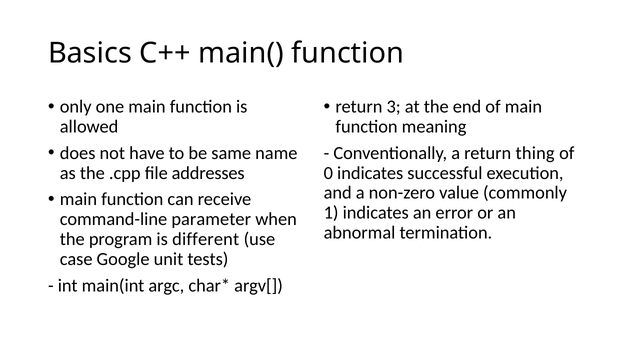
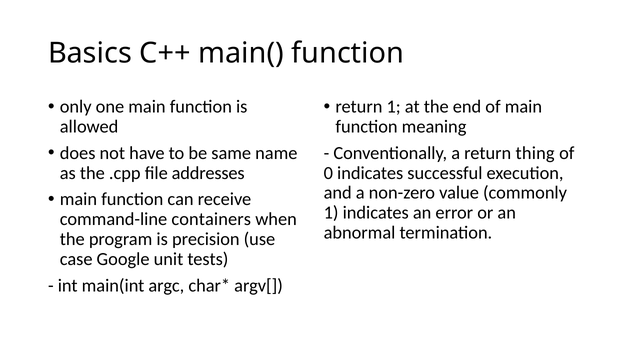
return 3: 3 -> 1
parameter: parameter -> containers
different: different -> precision
